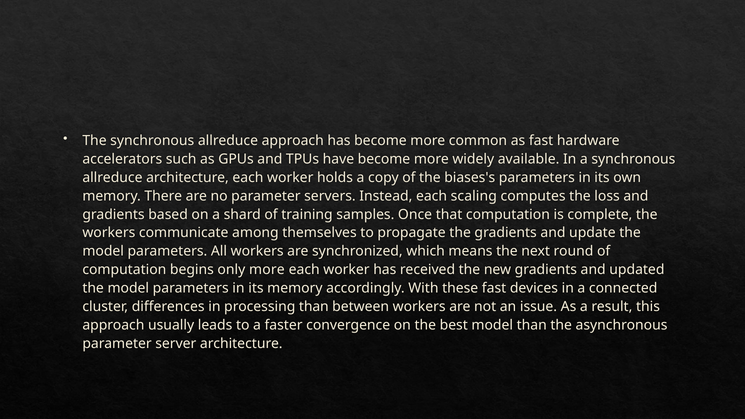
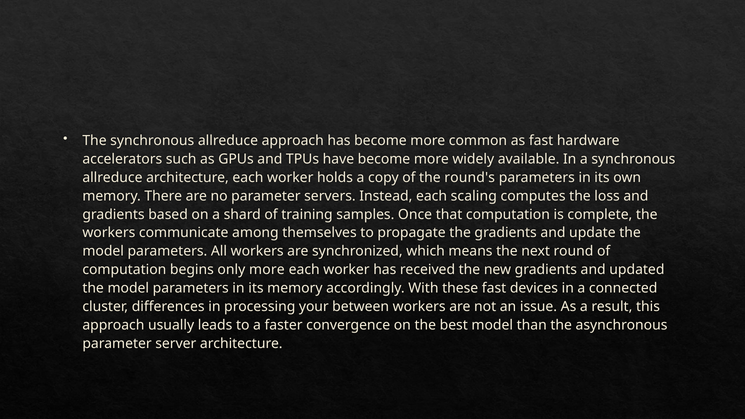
biases's: biases's -> round's
processing than: than -> your
